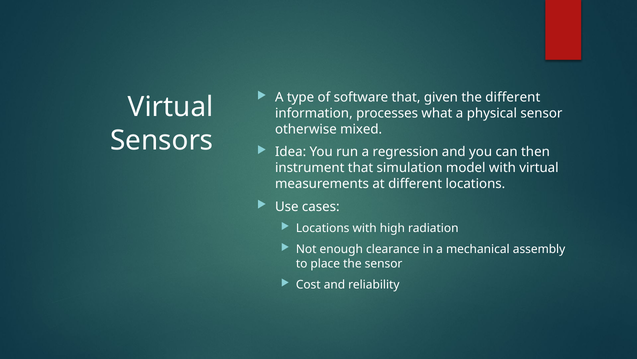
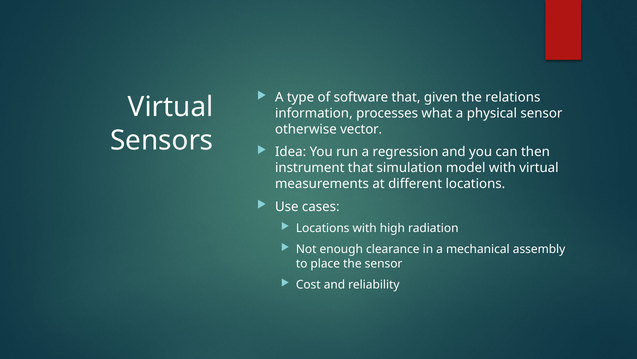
the different: different -> relations
mixed: mixed -> vector
